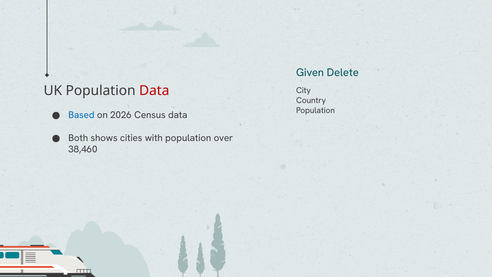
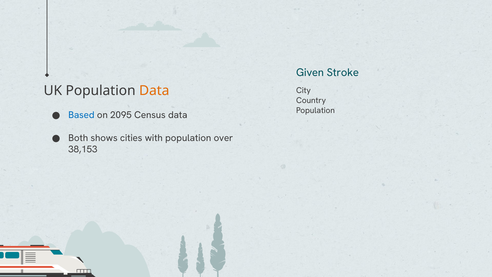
Delete: Delete -> Stroke
Data at (154, 91) colour: red -> orange
2026: 2026 -> 2095
38,460: 38,460 -> 38,153
